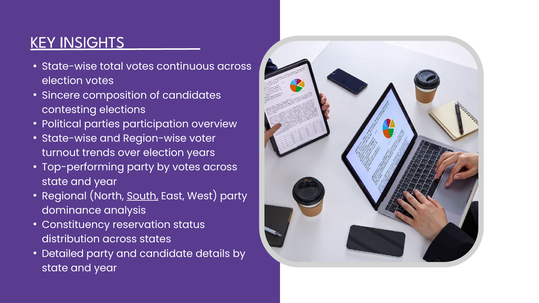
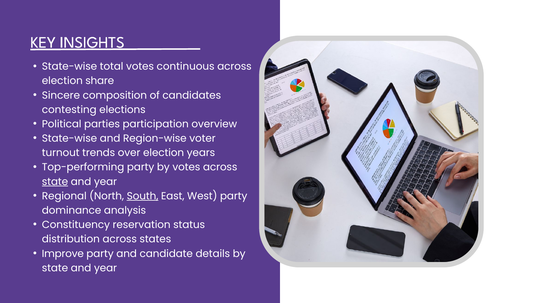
election votes: votes -> share
state at (55, 182) underline: none -> present
Detailed: Detailed -> Improve
